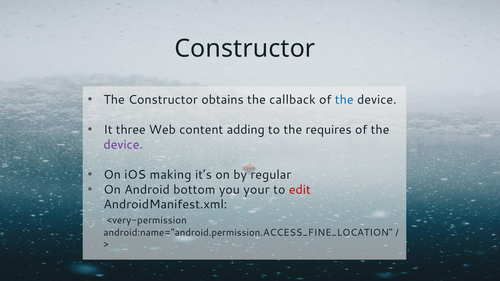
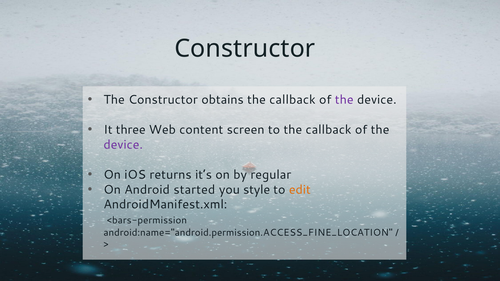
the at (344, 100) colour: blue -> purple
adding: adding -> screen
to the requires: requires -> callback
making: making -> returns
bottom: bottom -> started
your: your -> style
edit colour: red -> orange
<very-permission: <very-permission -> <bars-permission
